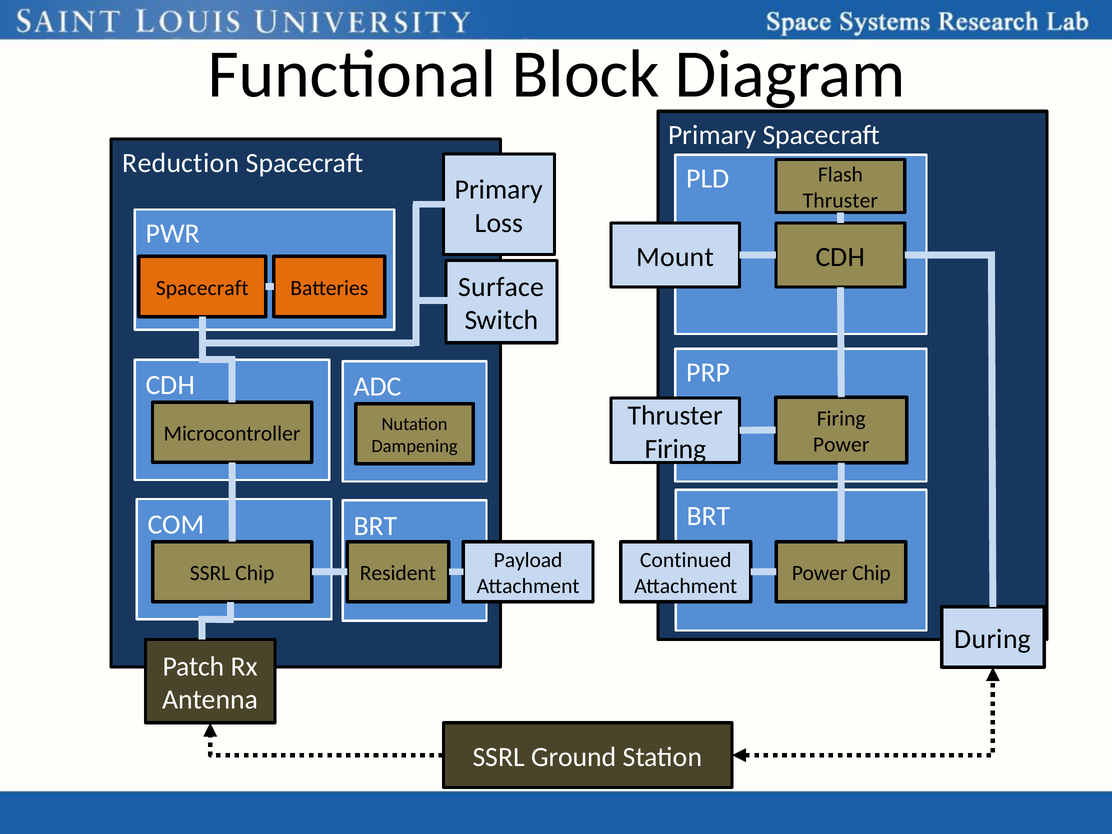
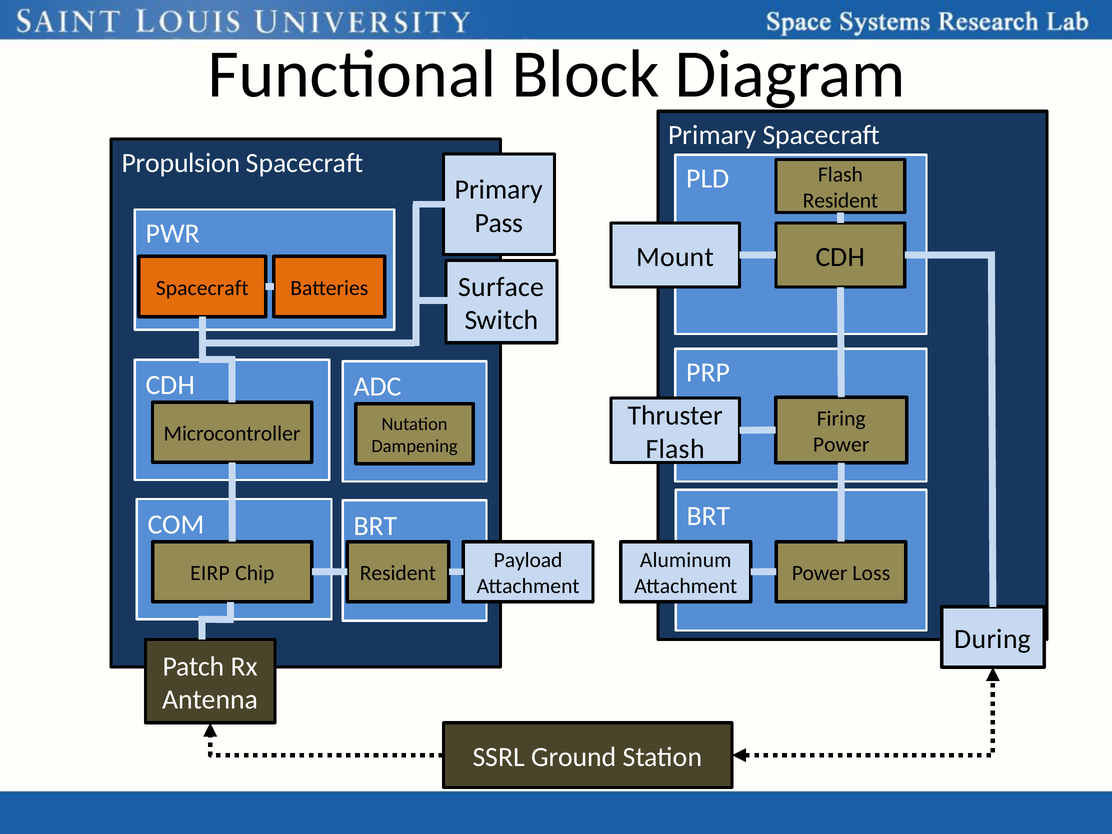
Reduction: Reduction -> Propulsion
Thruster at (840, 201): Thruster -> Resident
Loss: Loss -> Pass
Firing at (675, 449): Firing -> Flash
Continued: Continued -> Aluminum
SSRL at (210, 573): SSRL -> EIRP
Power Chip: Chip -> Loss
